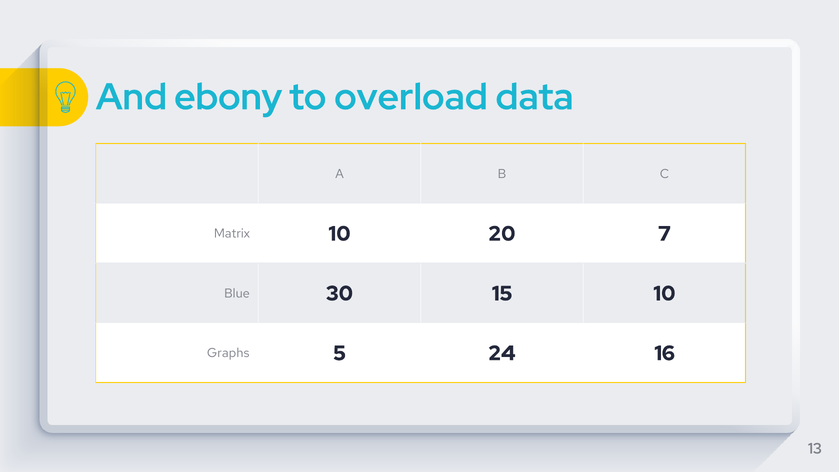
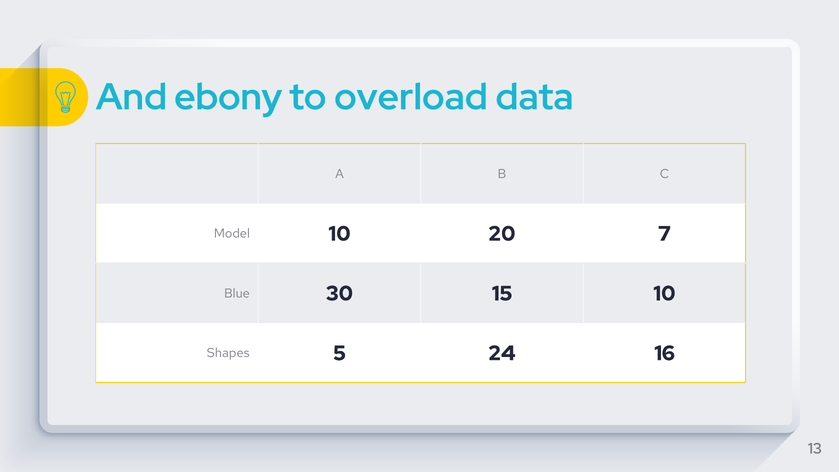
Matrix: Matrix -> Model
Graphs: Graphs -> Shapes
